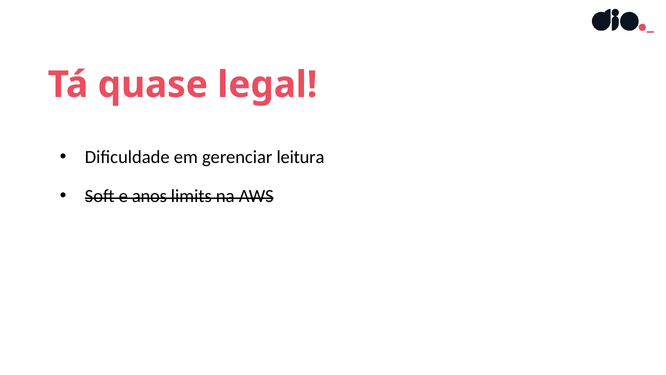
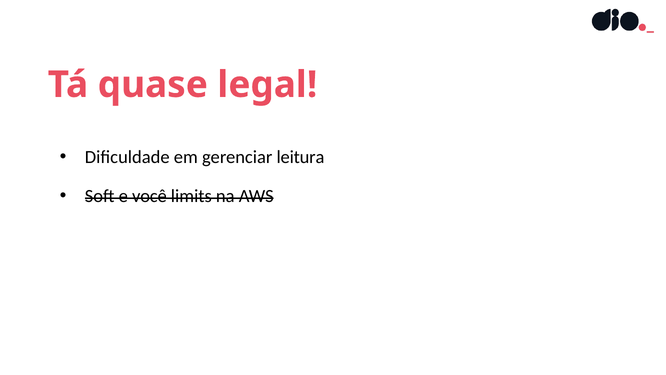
anos: anos -> você
